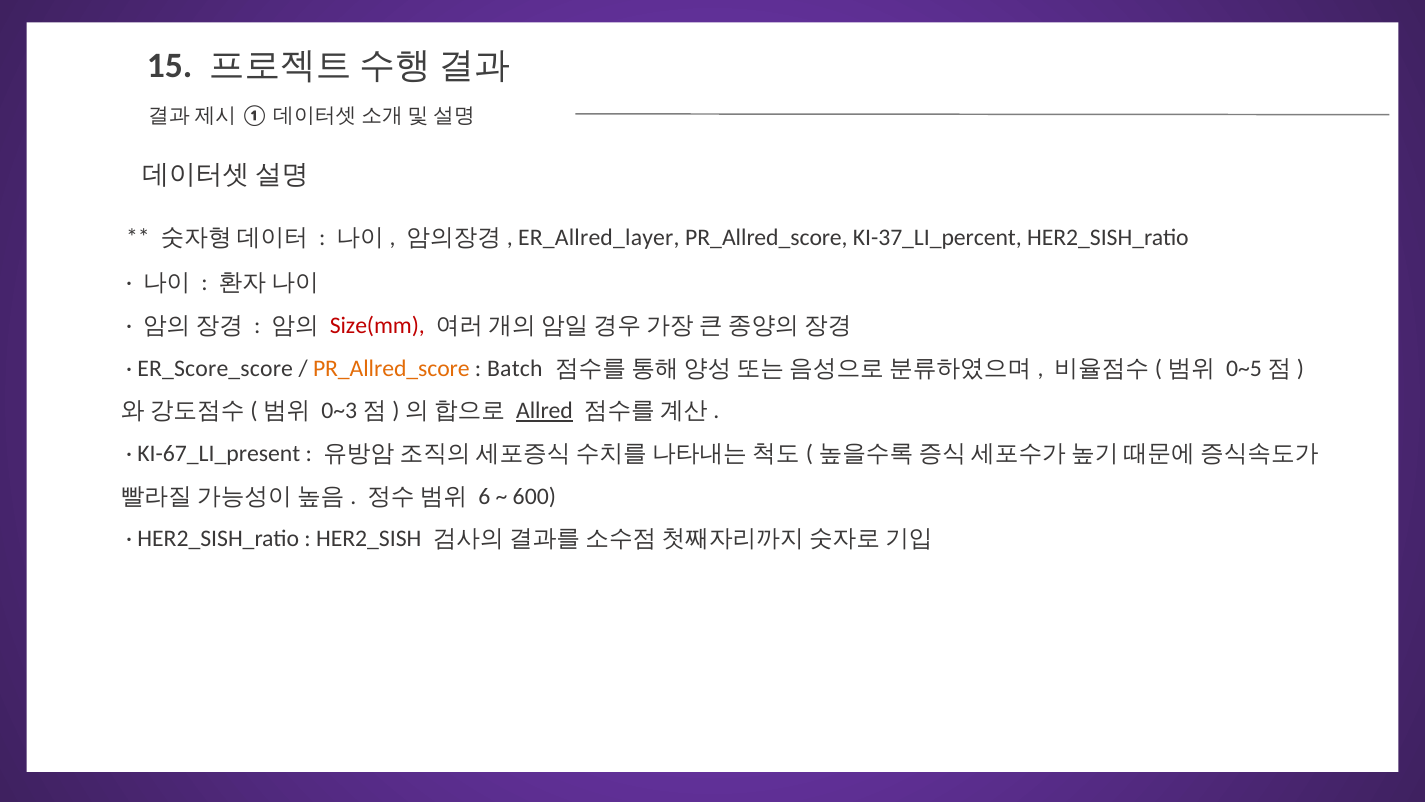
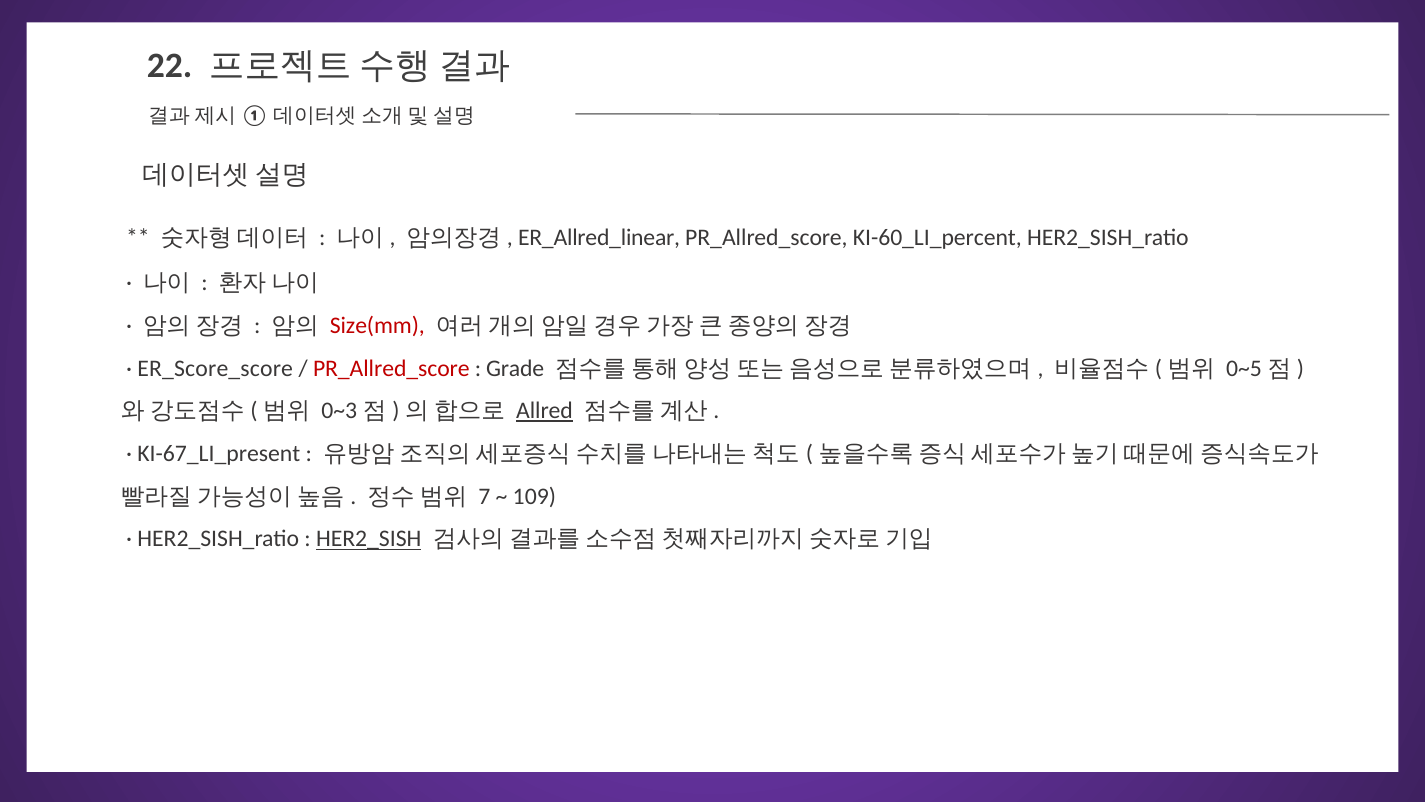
15: 15 -> 22
ER_Allred_layer: ER_Allred_layer -> ER_Allred_linear
KI-37_LI_percent: KI-37_LI_percent -> KI-60_LI_percent
PR_Allred_score at (391, 368) colour: orange -> red
Batch: Batch -> Grade
6: 6 -> 7
600: 600 -> 109
HER2_SISH underline: none -> present
